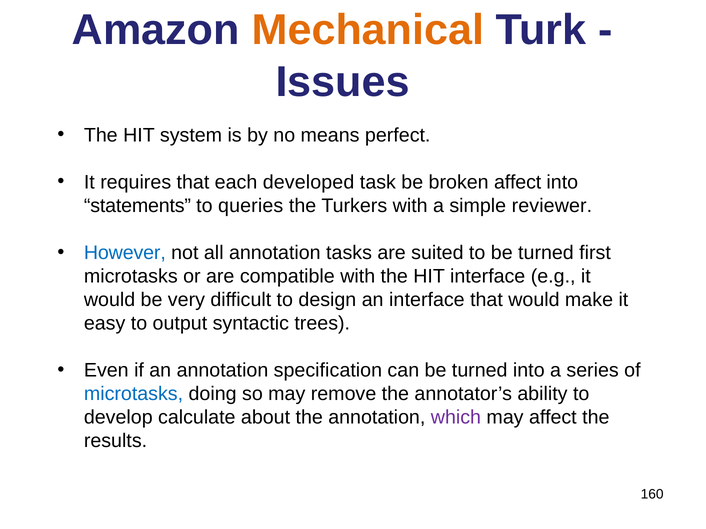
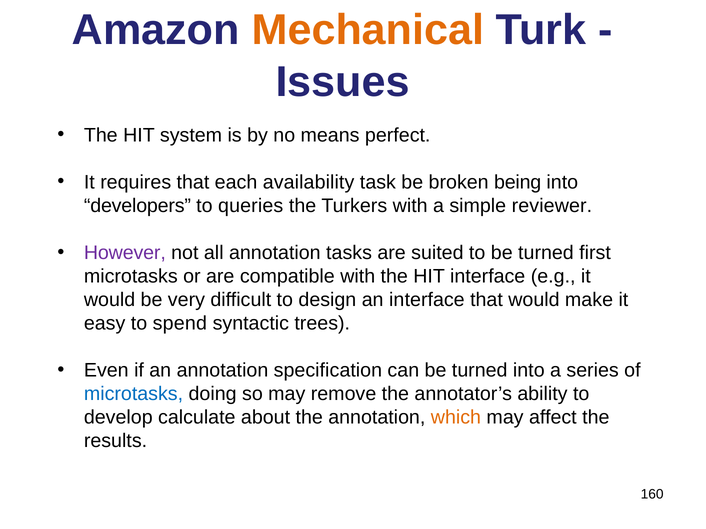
developed: developed -> availability
broken affect: affect -> being
statements: statements -> developers
However colour: blue -> purple
output: output -> spend
which colour: purple -> orange
